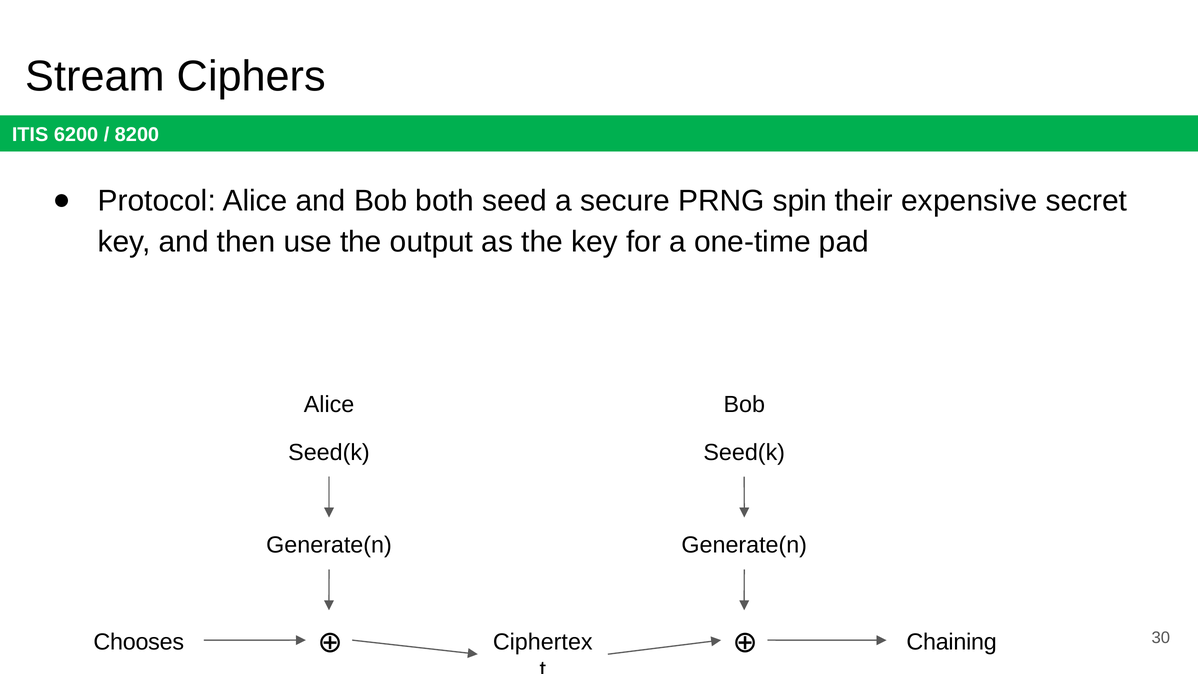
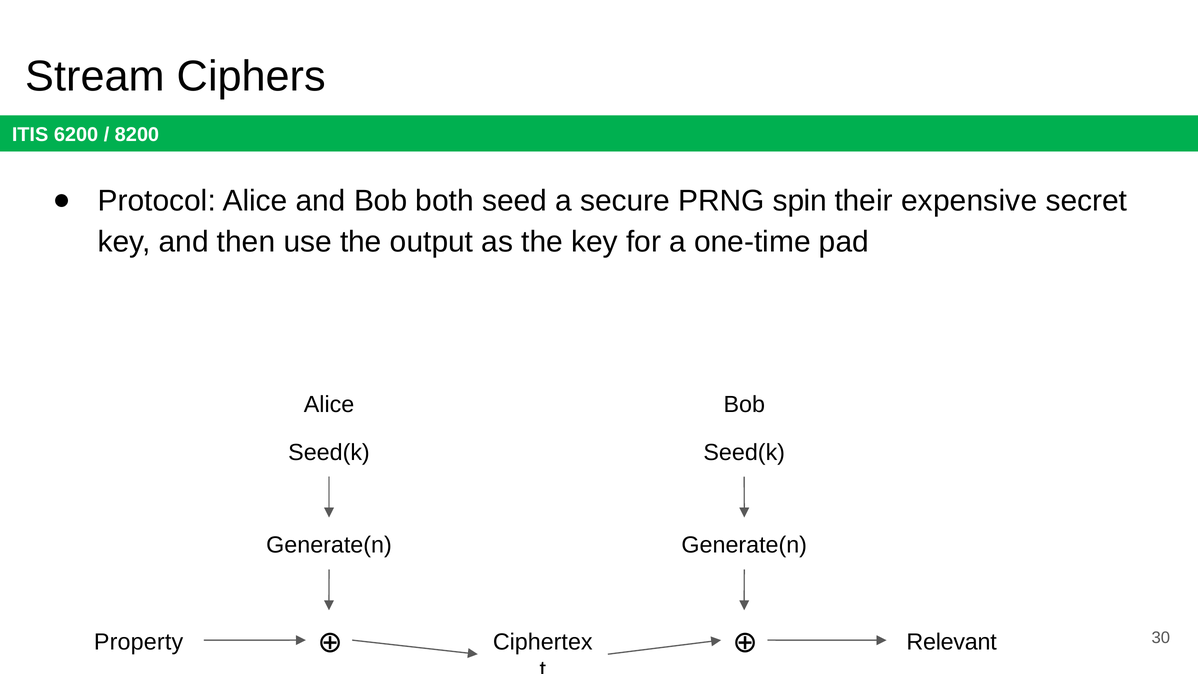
Chooses: Chooses -> Property
Chaining: Chaining -> Relevant
